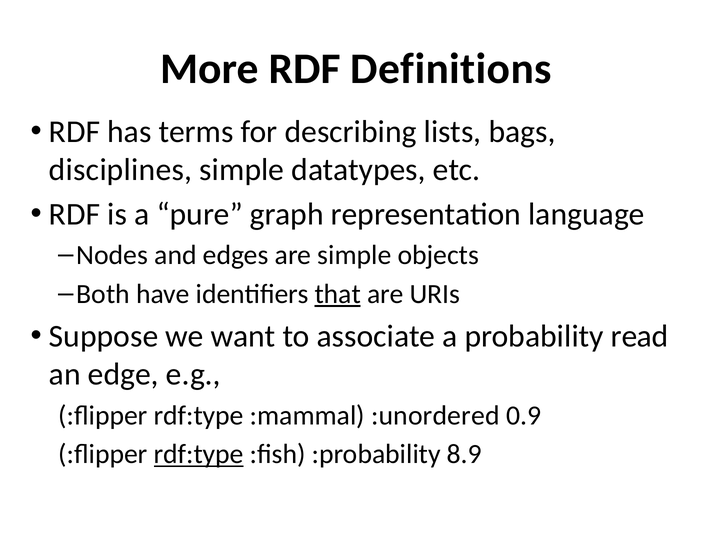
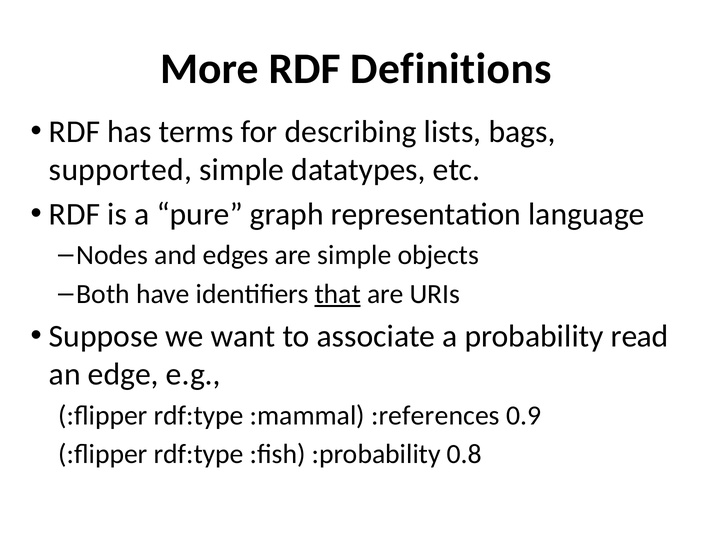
disciplines: disciplines -> supported
:unordered: :unordered -> :references
rdf:type at (199, 454) underline: present -> none
8.9: 8.9 -> 0.8
